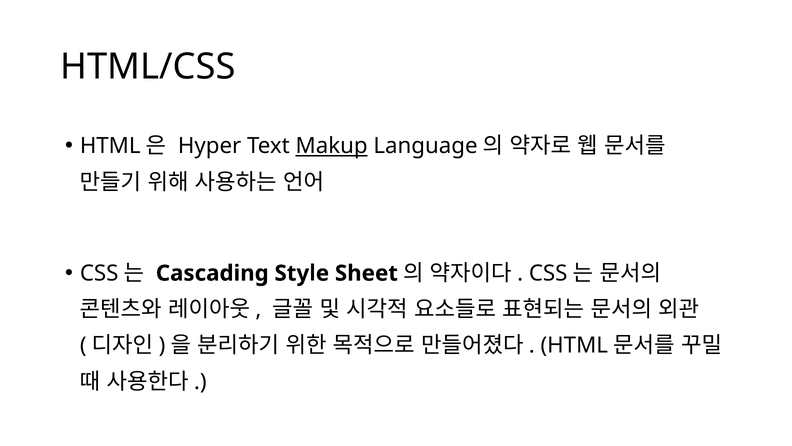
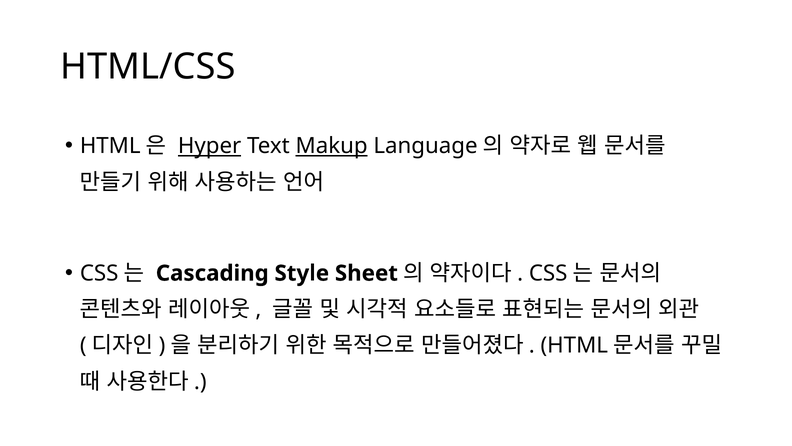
Hyper underline: none -> present
